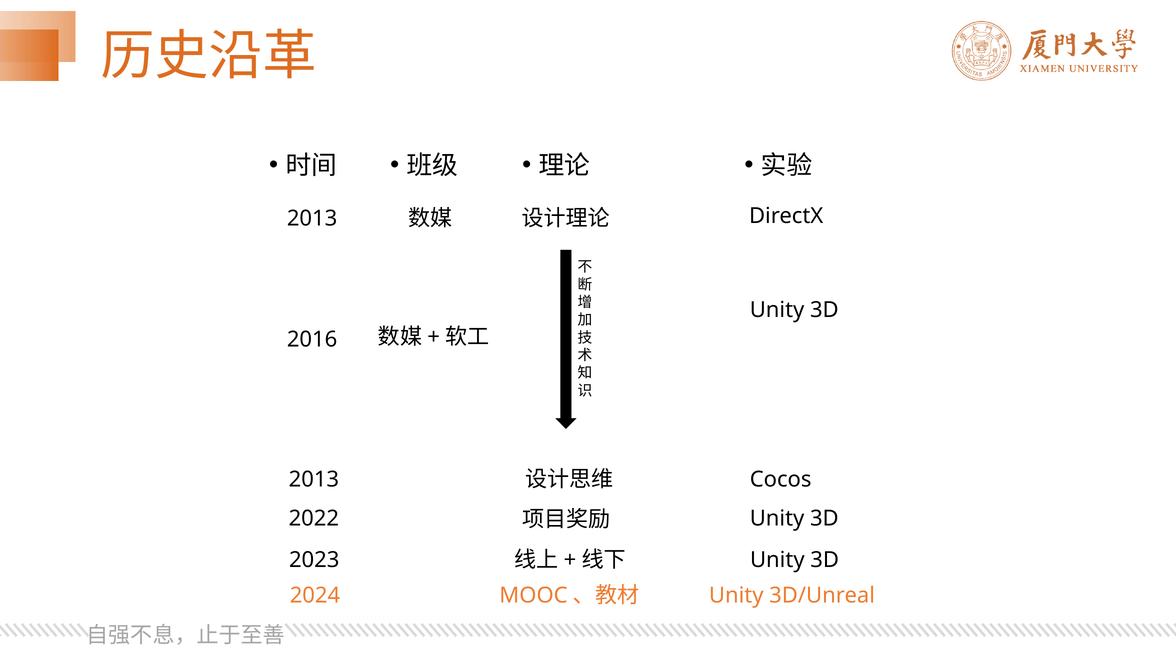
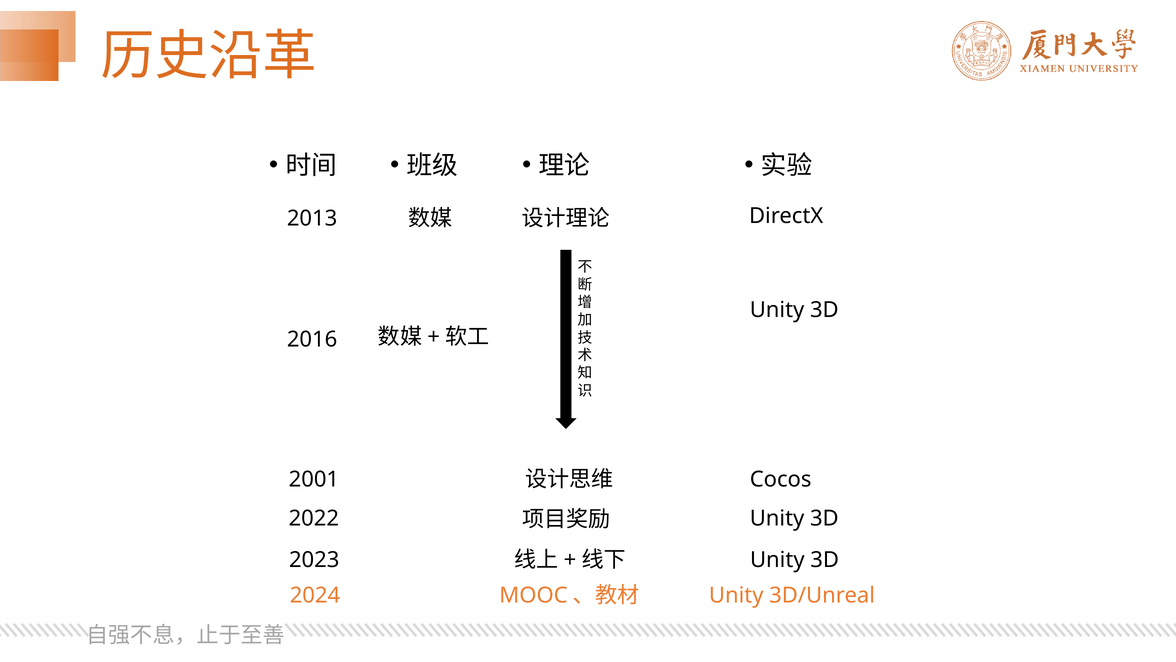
2013 at (314, 479): 2013 -> 2001
